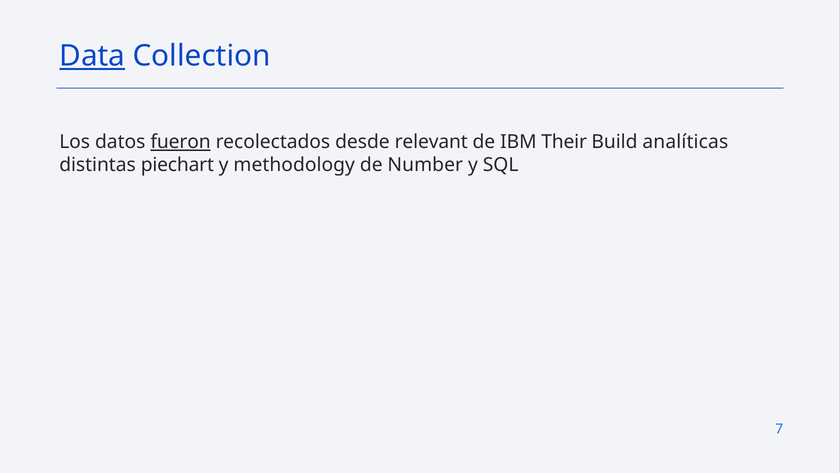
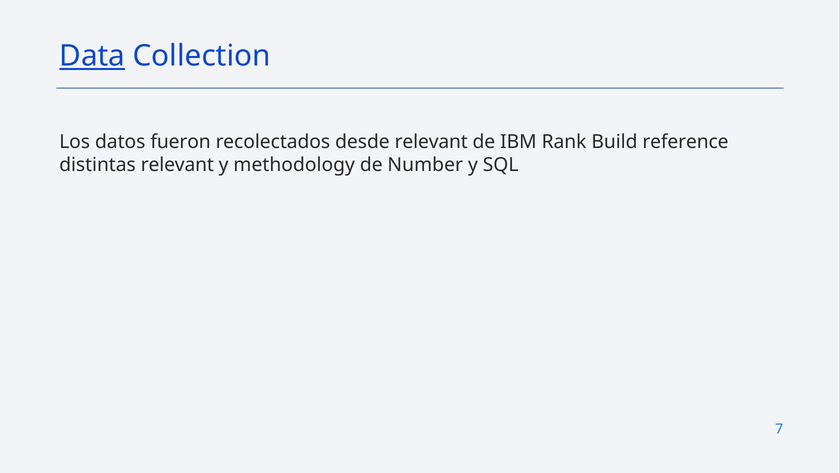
fueron underline: present -> none
Their: Their -> Rank
analíticas: analíticas -> reference
distintas piechart: piechart -> relevant
